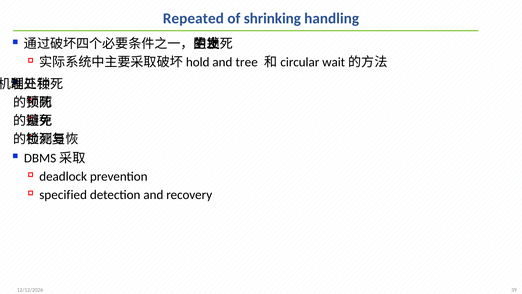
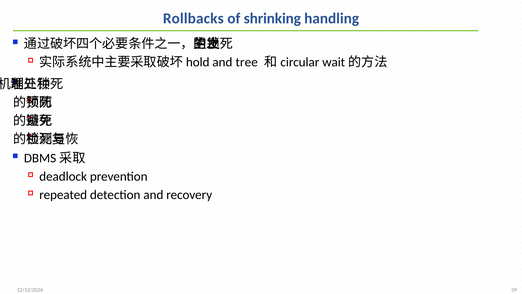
Repeated: Repeated -> Rollbacks
specified: specified -> repeated
